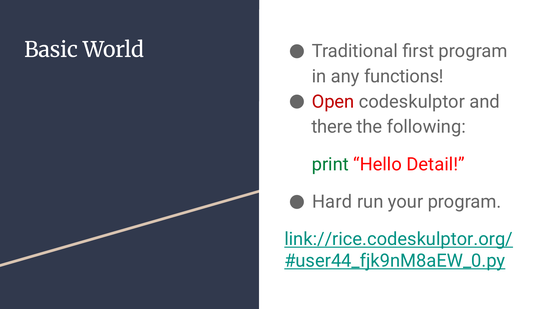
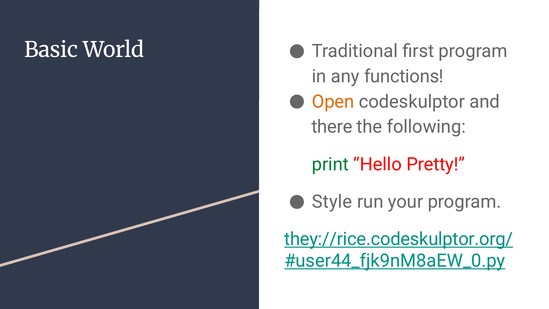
Open colour: red -> orange
Detail: Detail -> Pretty
Hard: Hard -> Style
link://rice.codeskulptor.org/: link://rice.codeskulptor.org/ -> they://rice.codeskulptor.org/
